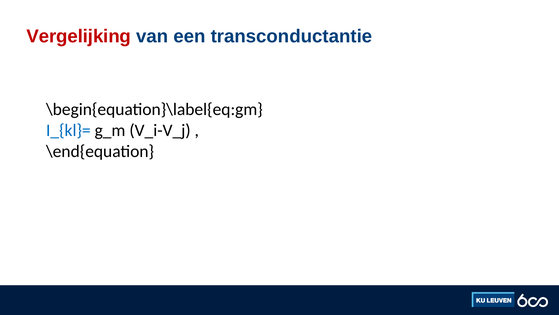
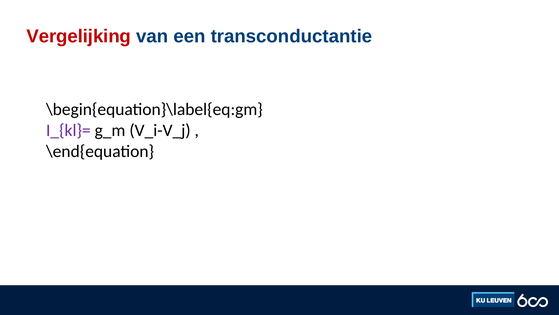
I_{kl}= colour: blue -> purple
